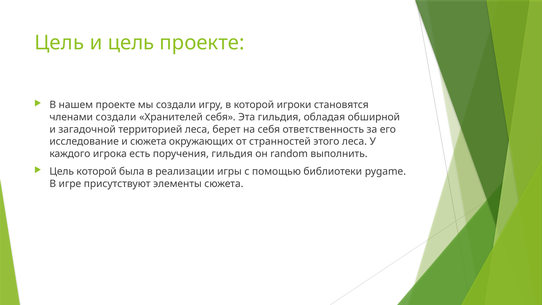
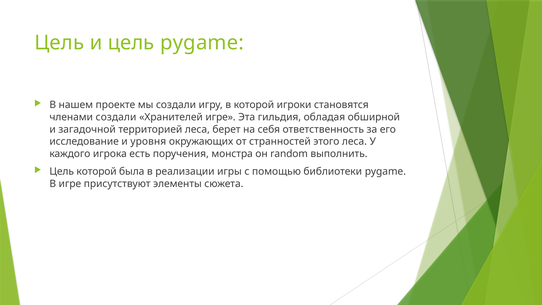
цель проекте: проекте -> pygame
Хранителей себя: себя -> игре
и сюжета: сюжета -> уровня
поручения гильдия: гильдия -> монстра
